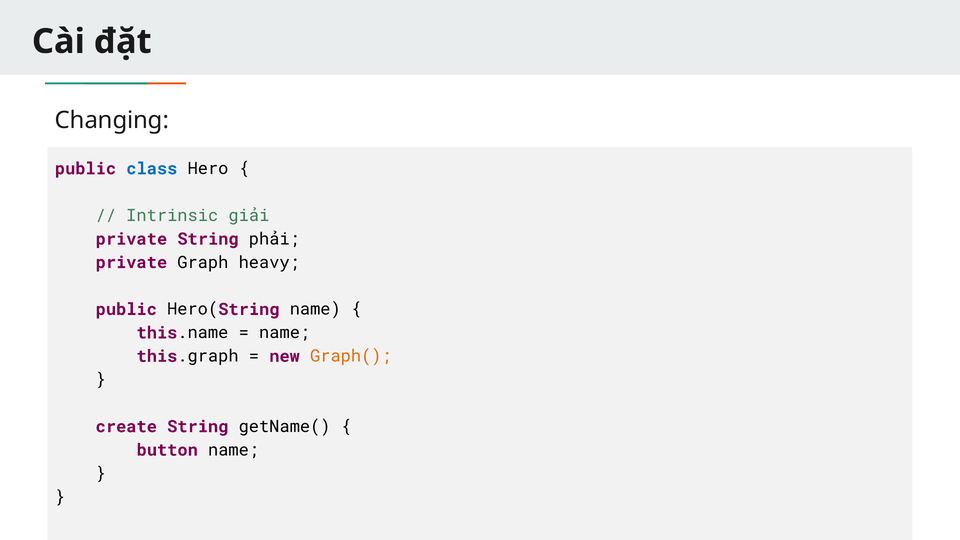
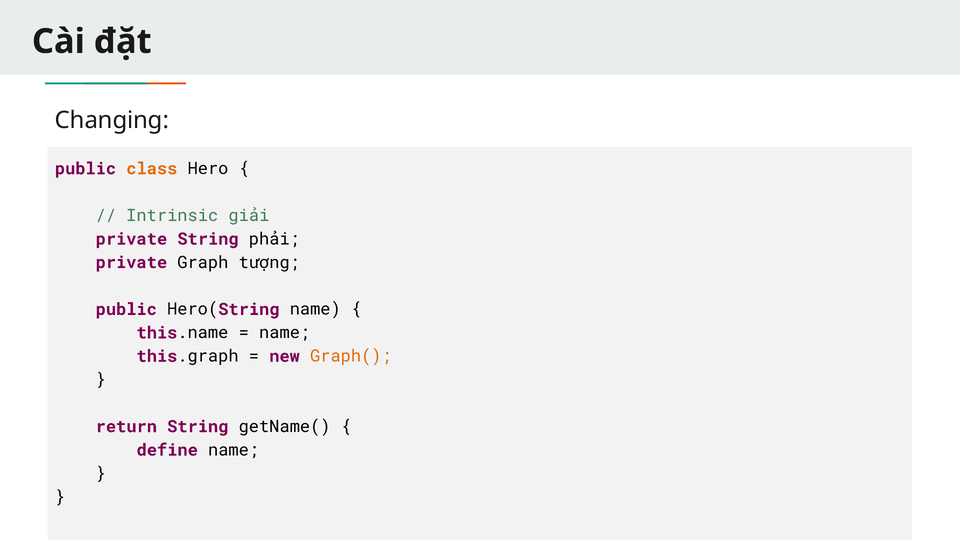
class colour: blue -> orange
heavy: heavy -> tượng
create: create -> return
button: button -> define
